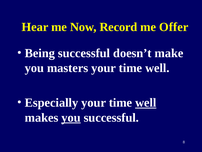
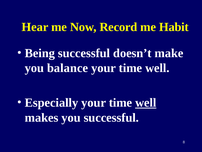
Offer: Offer -> Habit
masters: masters -> balance
you at (71, 117) underline: present -> none
